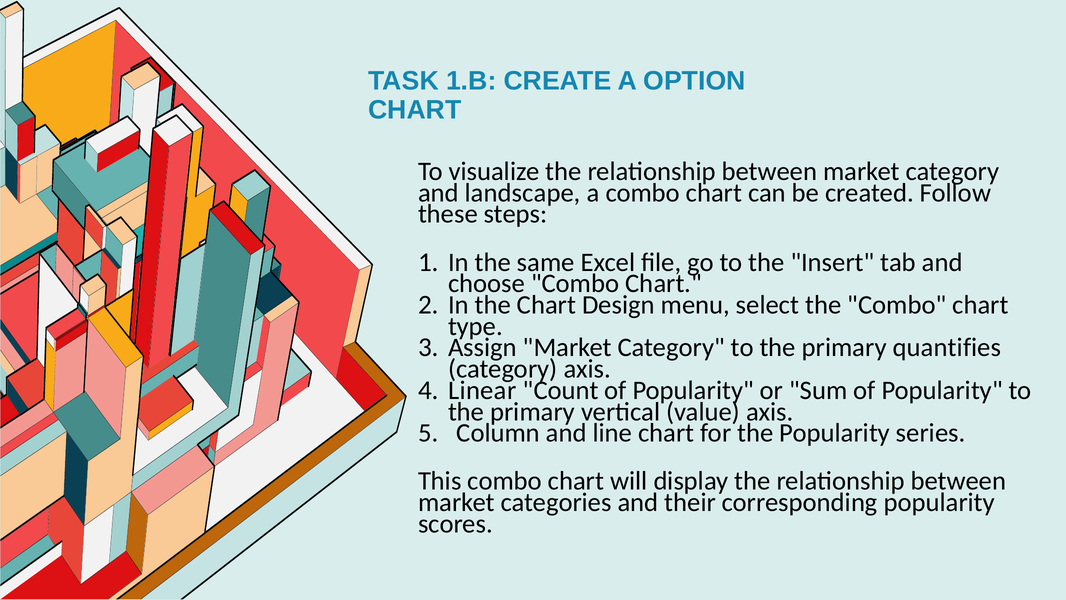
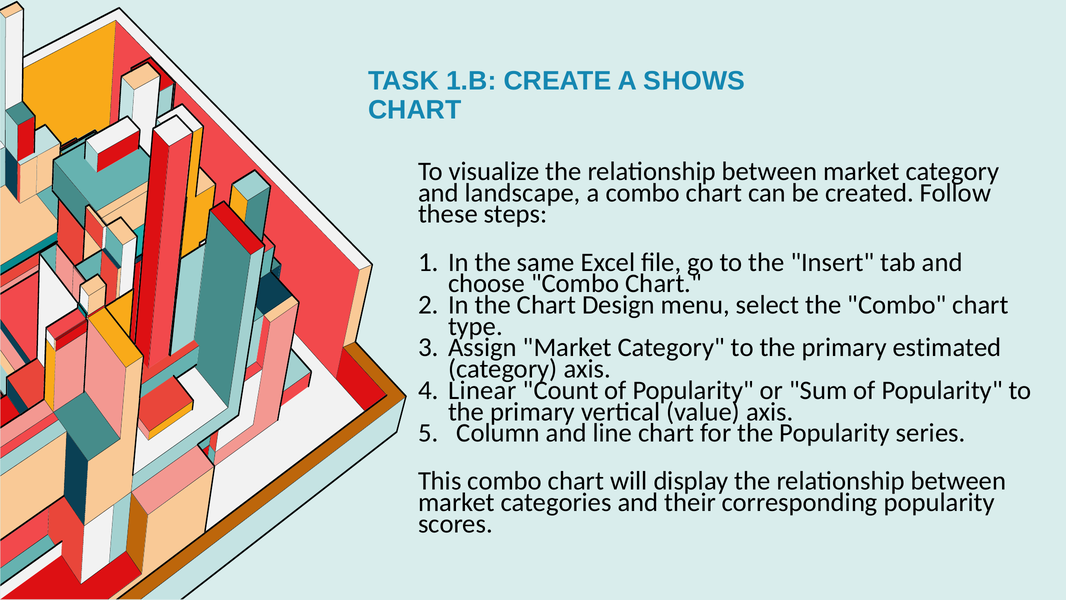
OPTION: OPTION -> SHOWS
quantifies: quantifies -> estimated
